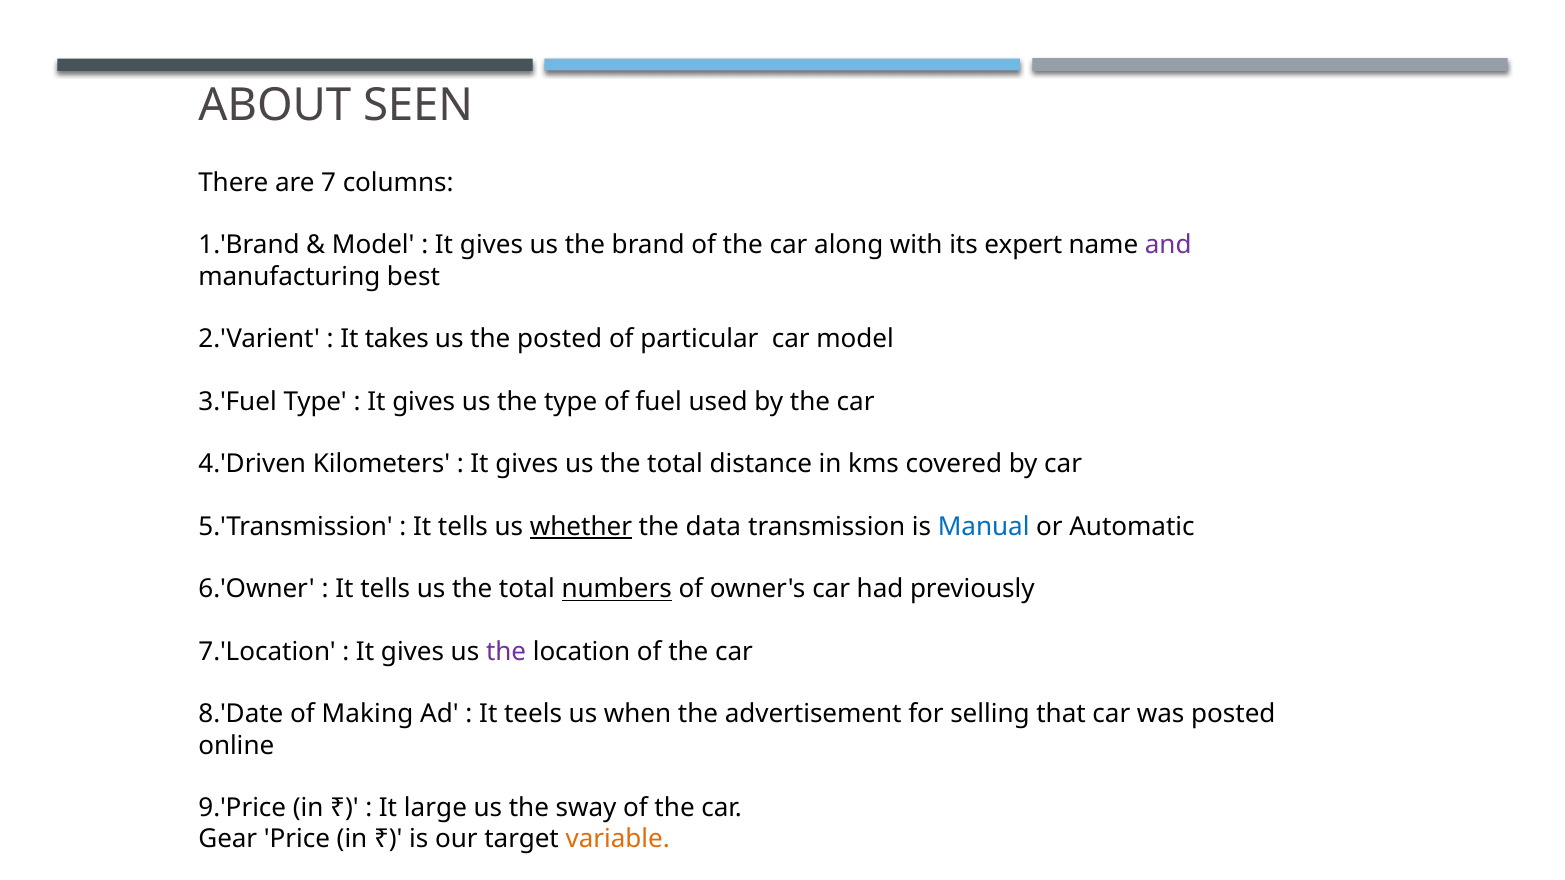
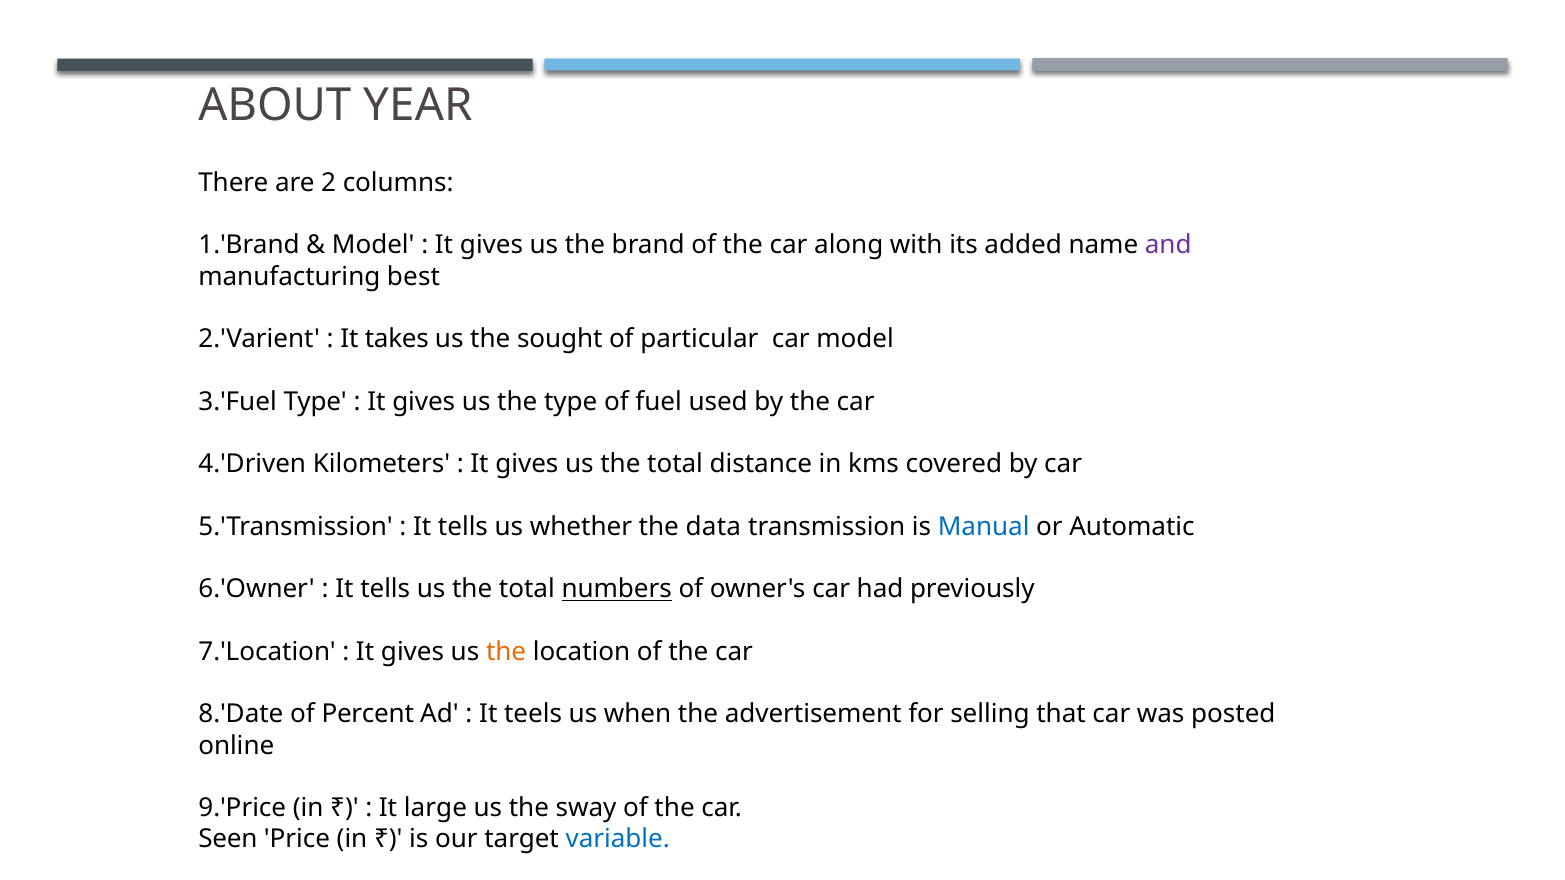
SEEN: SEEN -> YEAR
7: 7 -> 2
expert: expert -> added
the posted: posted -> sought
whether underline: present -> none
the at (506, 652) colour: purple -> orange
Making: Making -> Percent
Gear: Gear -> Seen
variable colour: orange -> blue
